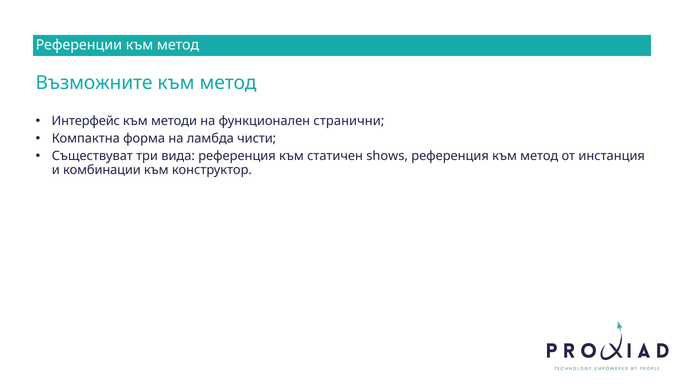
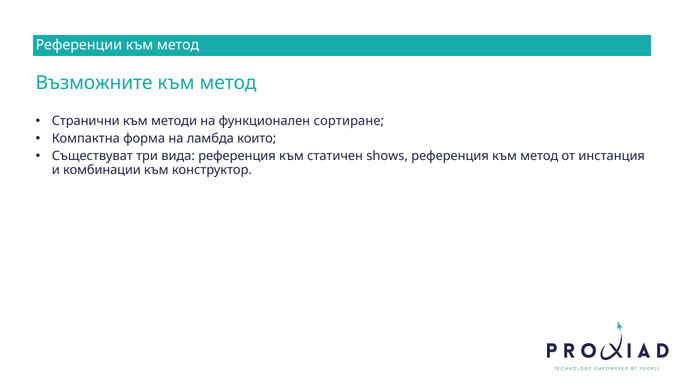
Интерфейс: Интерфейс -> Странични
странични: странични -> сортиране
чисти: чисти -> които
